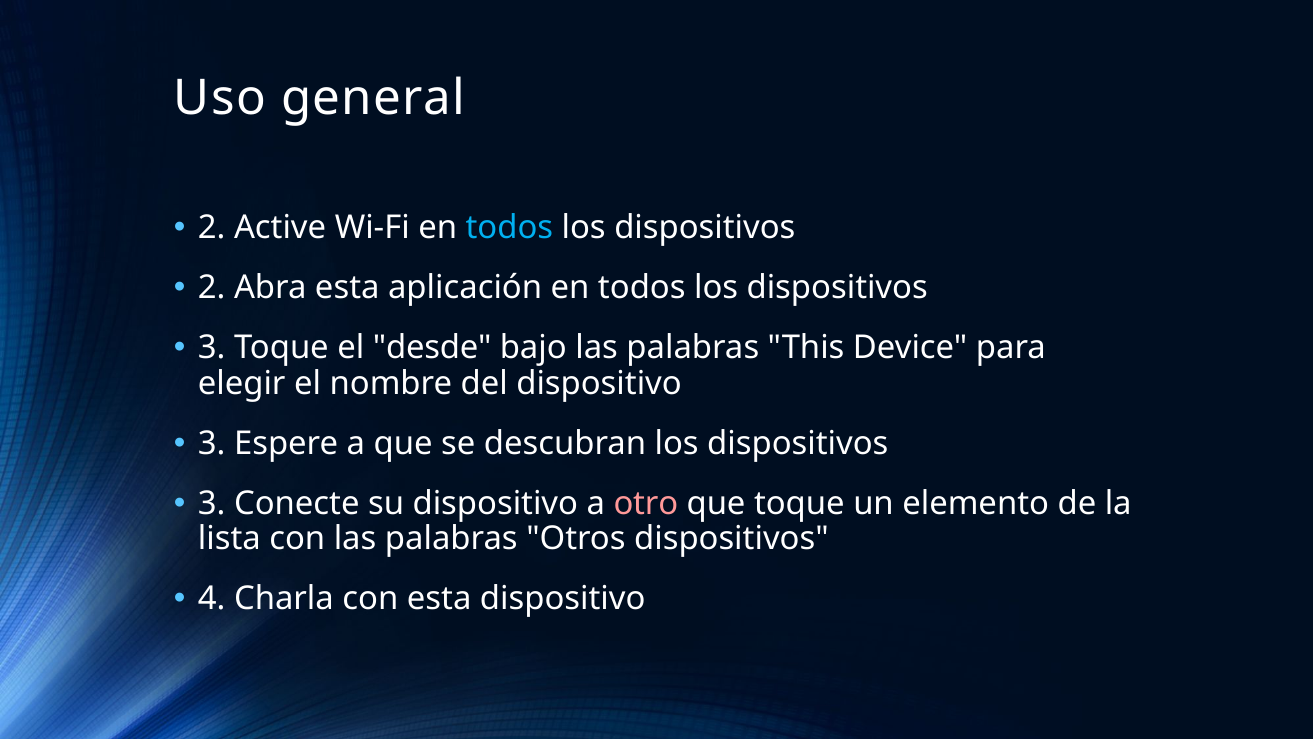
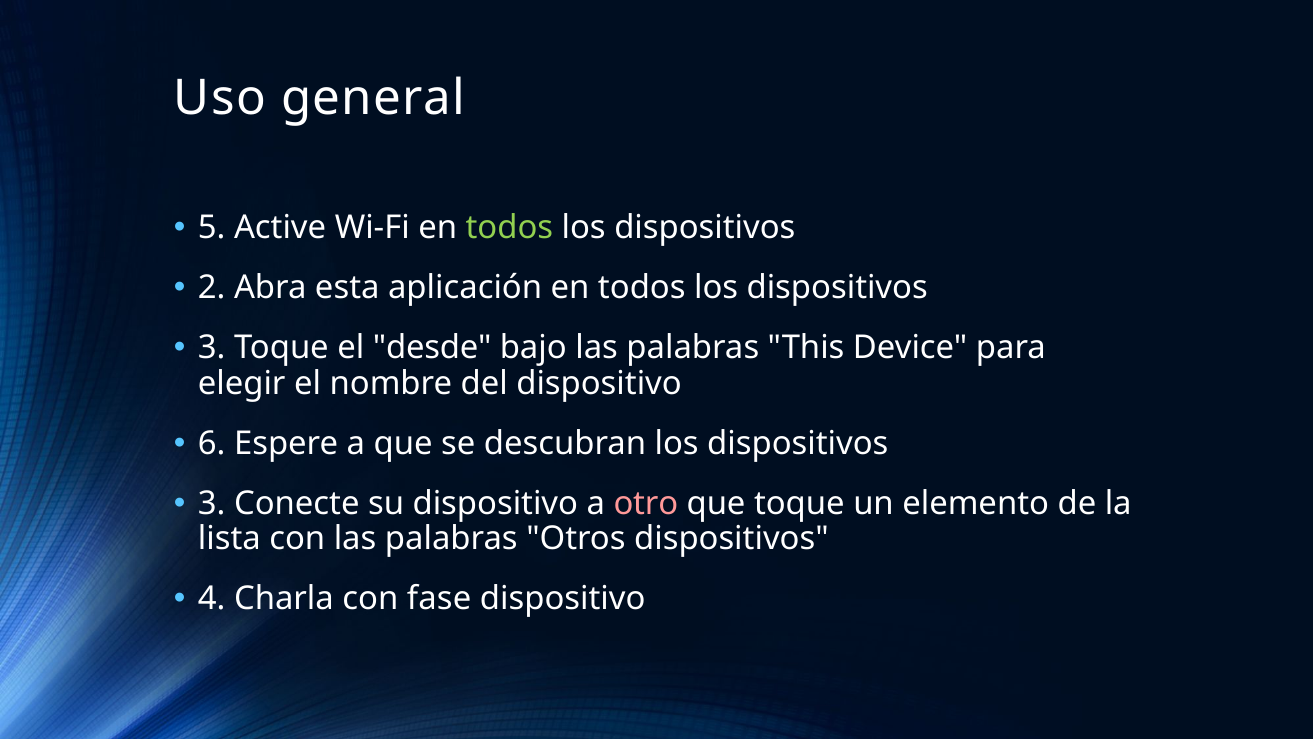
2 at (212, 228): 2 -> 5
todos at (509, 228) colour: light blue -> light green
3 at (212, 443): 3 -> 6
con esta: esta -> fase
